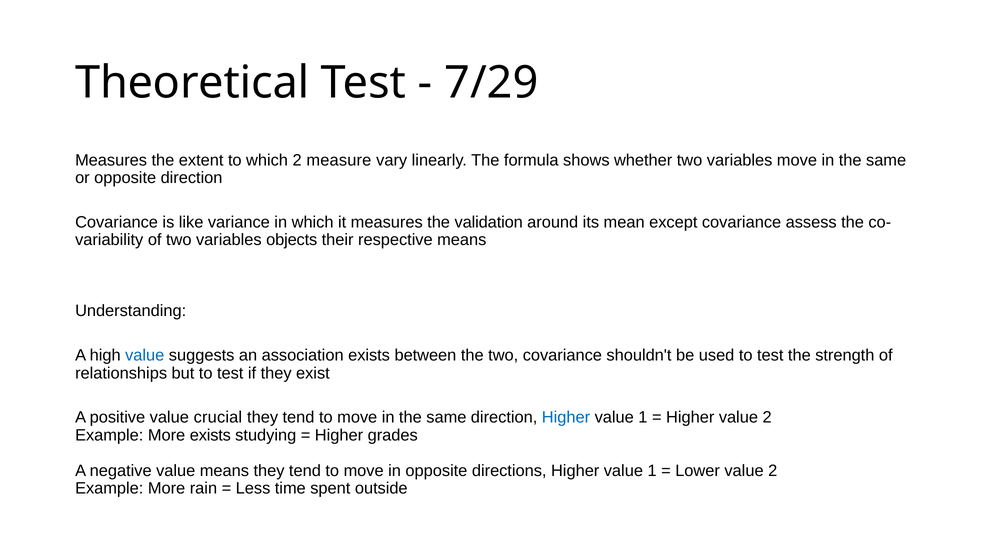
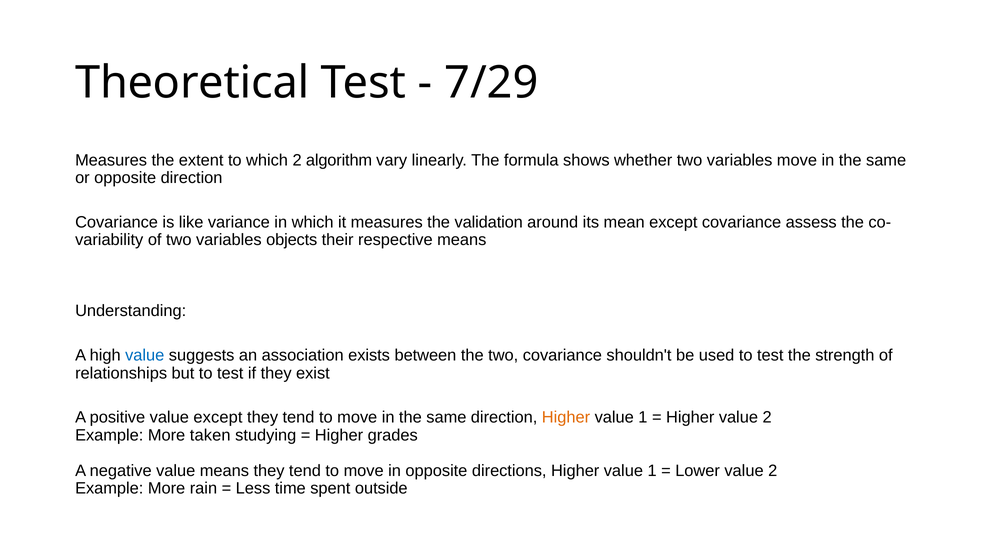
measure: measure -> algorithm
value crucial: crucial -> except
Higher at (566, 417) colour: blue -> orange
More exists: exists -> taken
